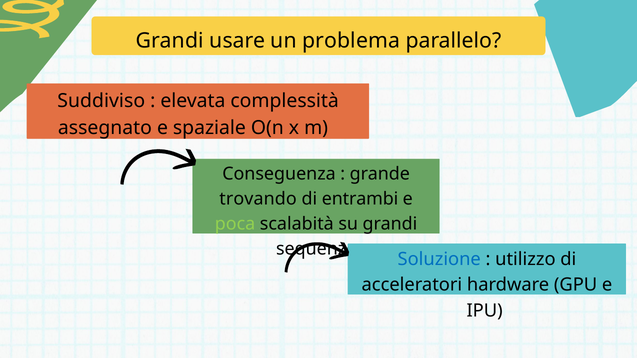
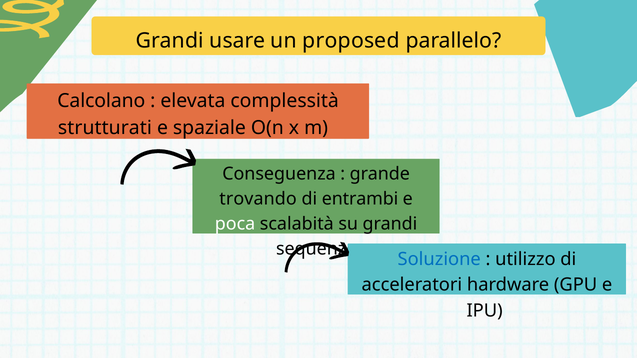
problema: problema -> proposed
Suddiviso: Suddiviso -> Calcolano
assegnato: assegnato -> strutturati
poca colour: light green -> white
